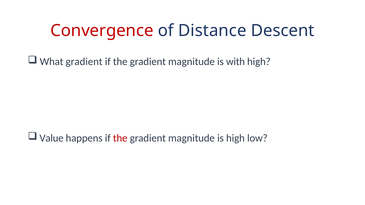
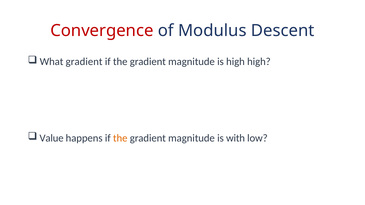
Distance: Distance -> Modulus
is with: with -> high
the at (120, 138) colour: red -> orange
is high: high -> with
